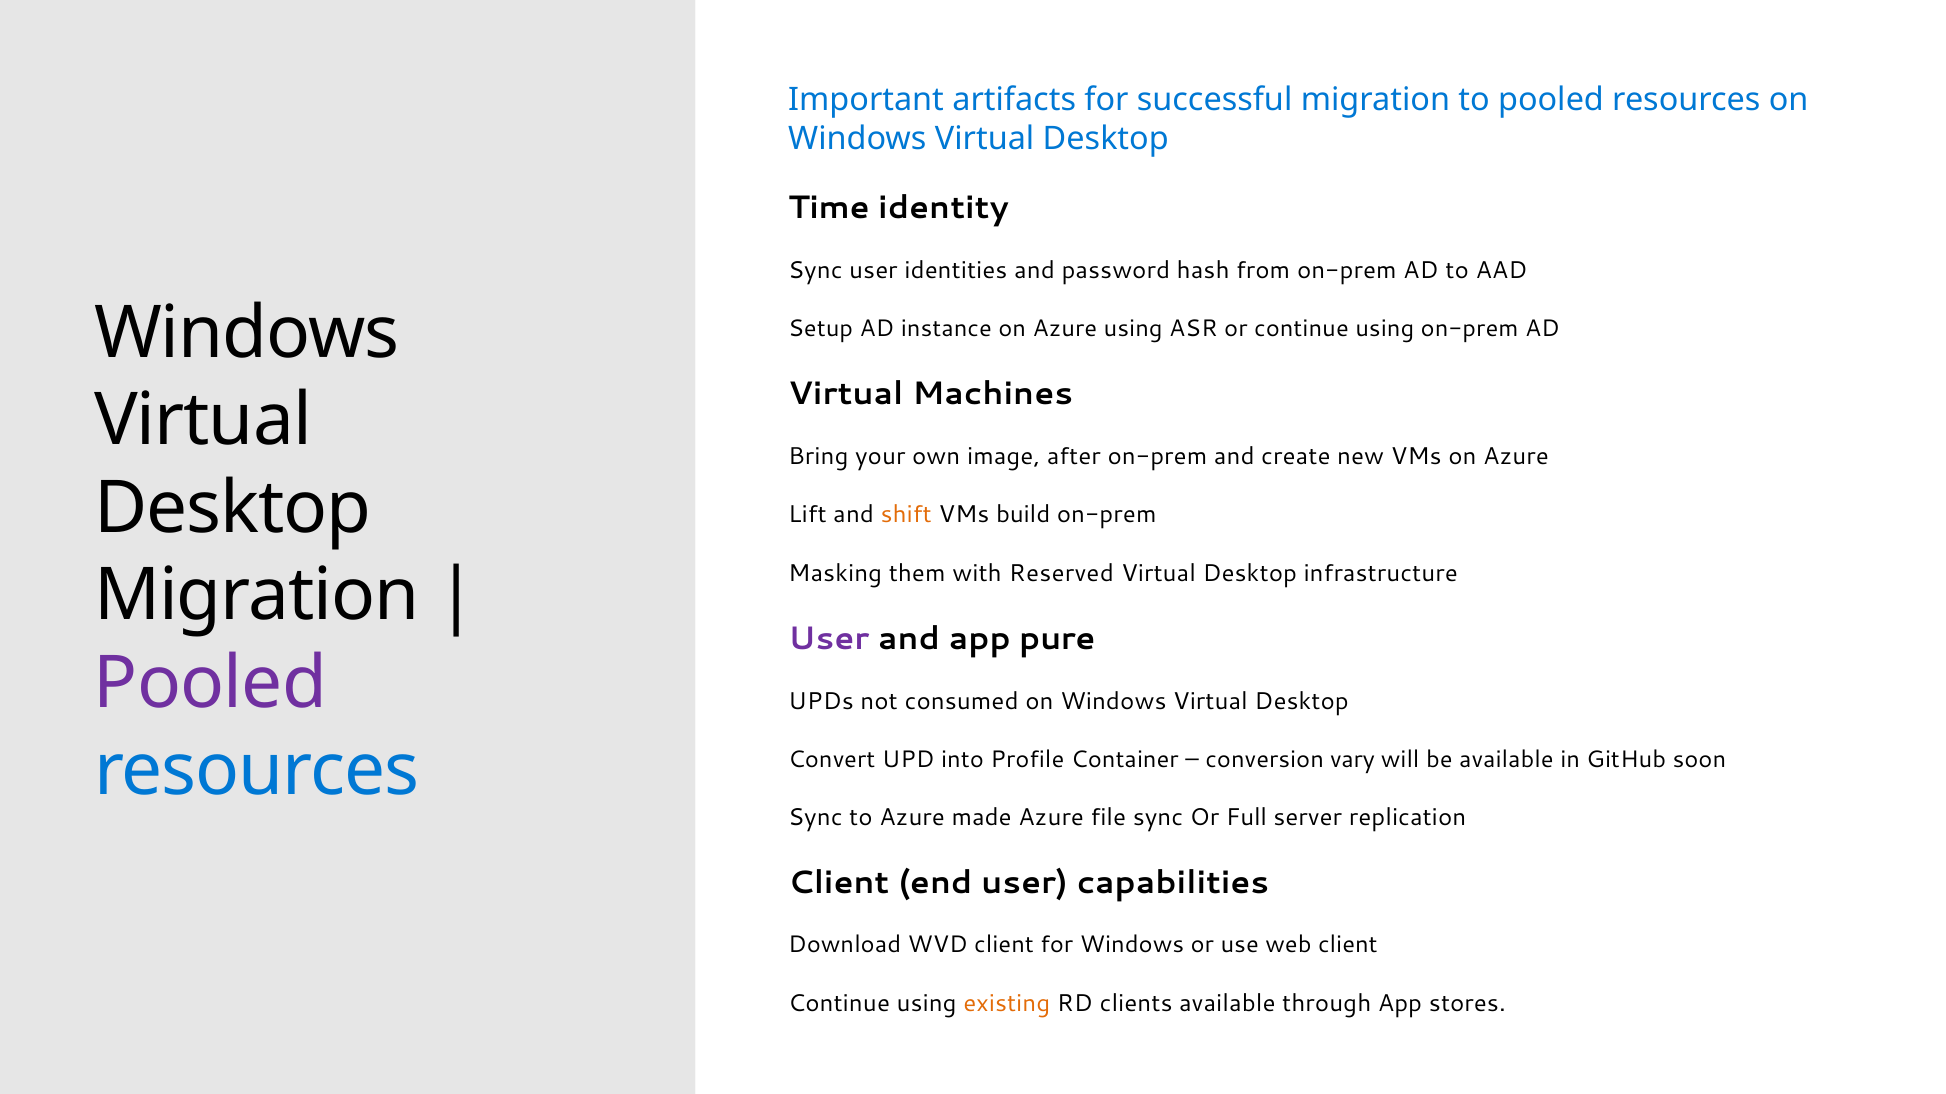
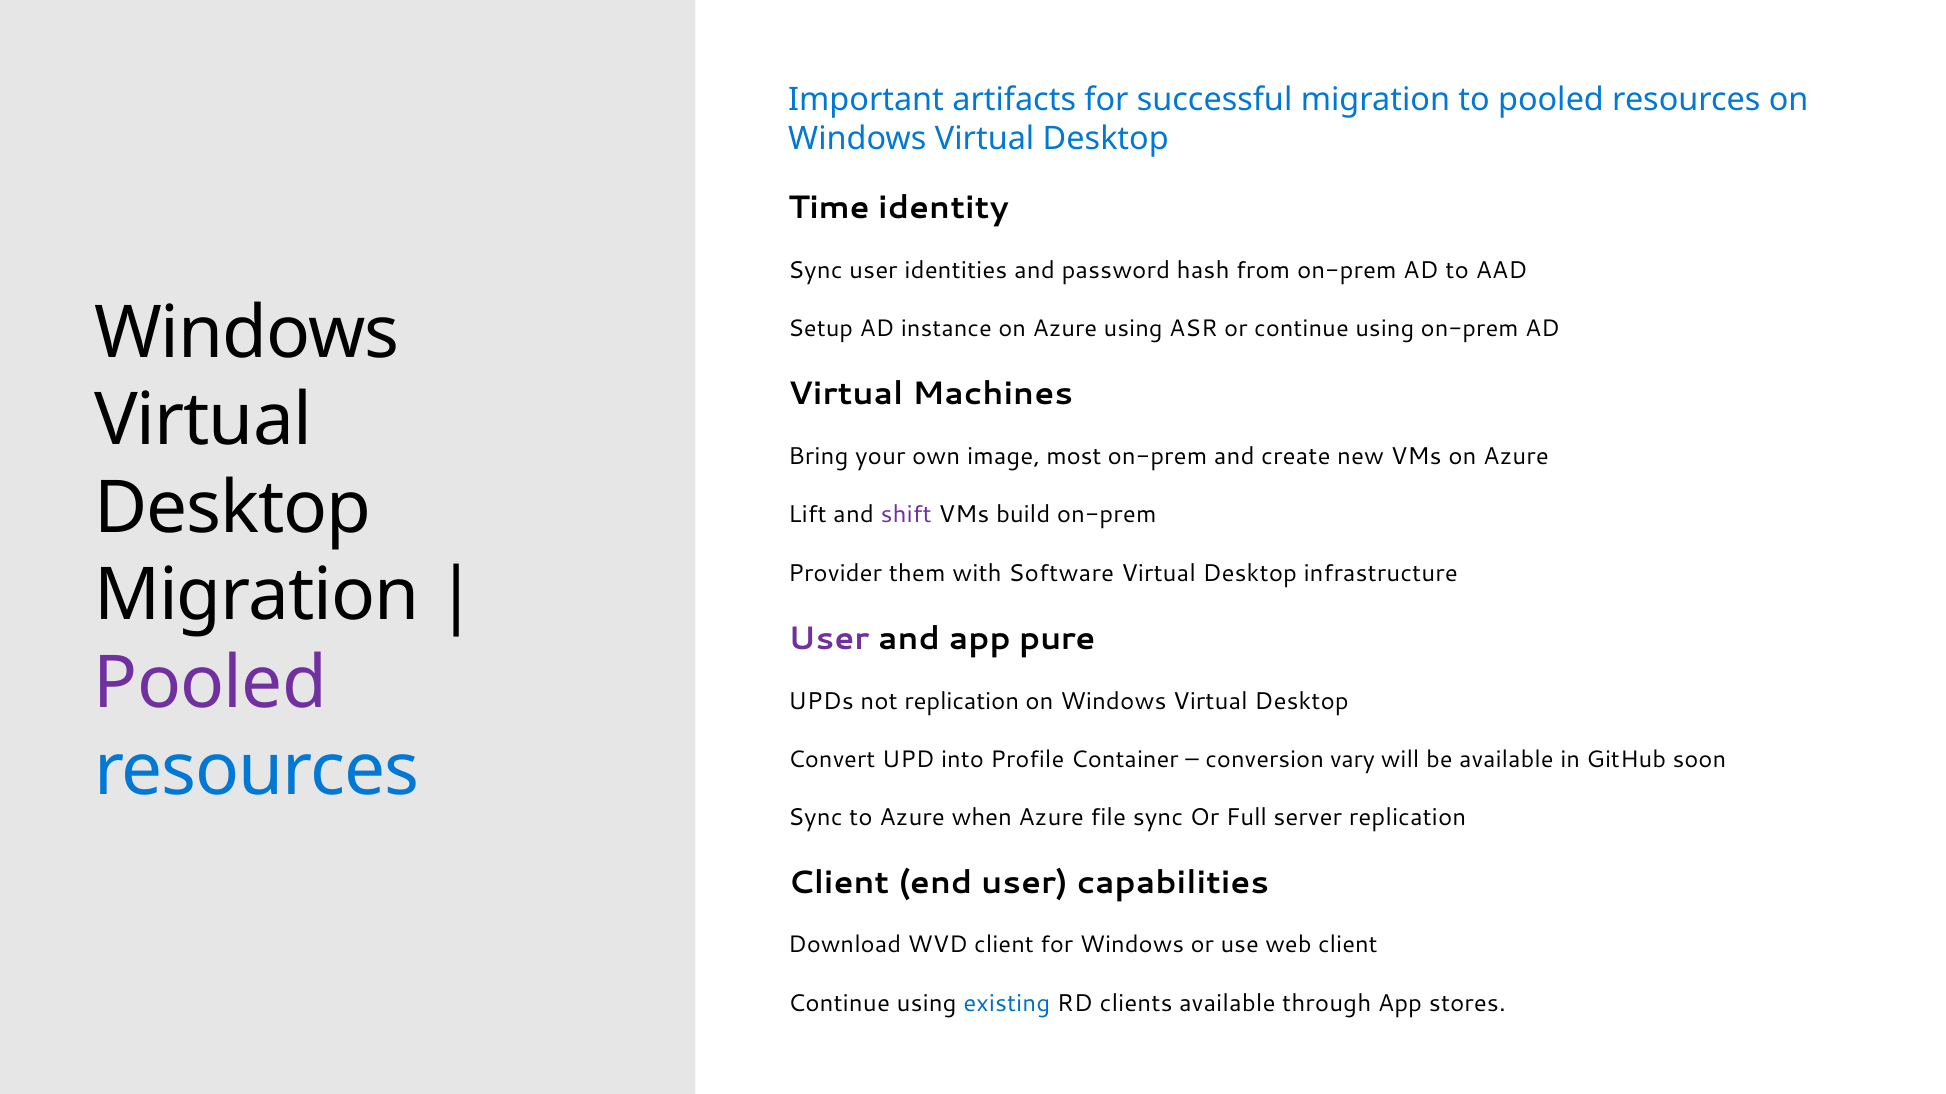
after: after -> most
shift colour: orange -> purple
Masking: Masking -> Provider
Reserved: Reserved -> Software
not consumed: consumed -> replication
made: made -> when
existing colour: orange -> blue
